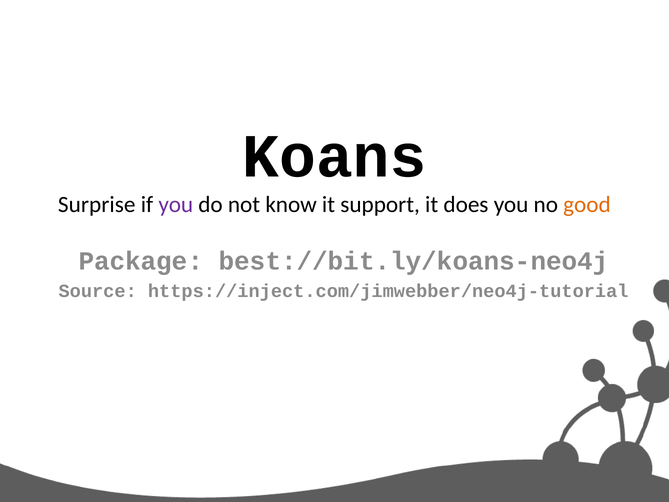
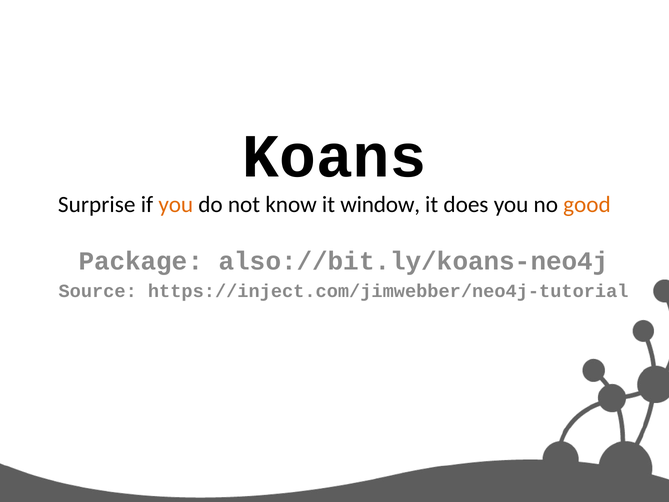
you at (176, 204) colour: purple -> orange
support: support -> window
best://bit.ly/koans-neo4j: best://bit.ly/koans-neo4j -> also://bit.ly/koans-neo4j
